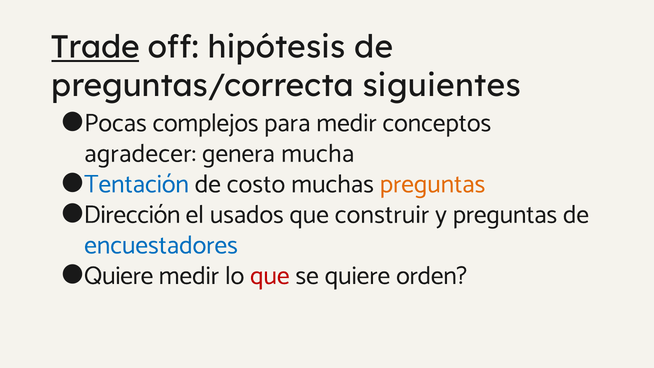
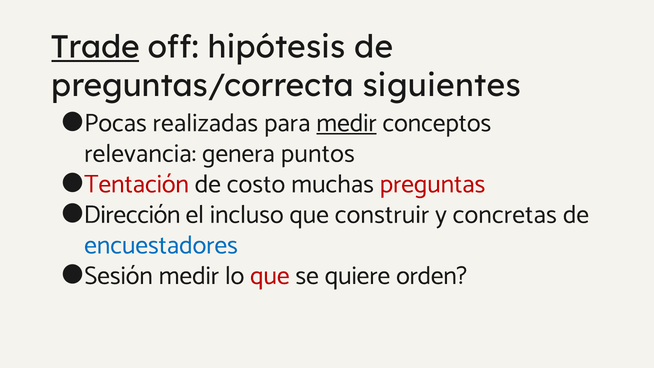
complejos: complejos -> realizadas
medir at (346, 123) underline: none -> present
agradecer: agradecer -> relevancia
mucha: mucha -> puntos
Tentación colour: blue -> red
preguntas at (433, 184) colour: orange -> red
usados: usados -> incluso
y preguntas: preguntas -> concretas
Quiere at (119, 275): Quiere -> Sesión
